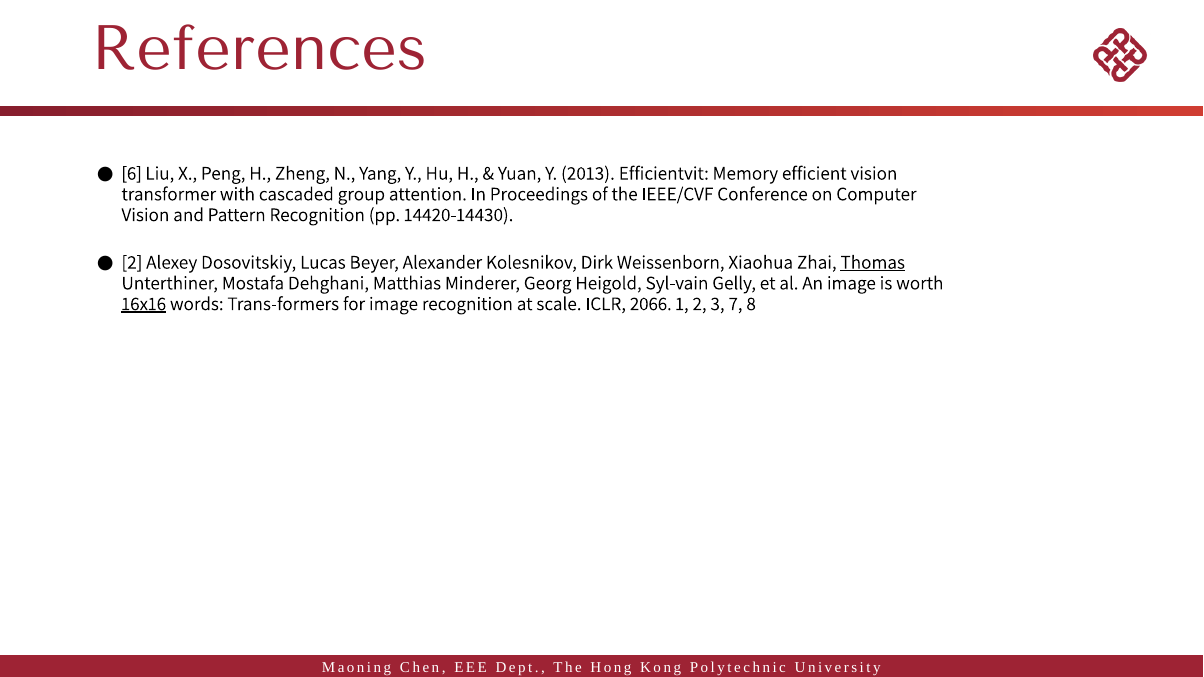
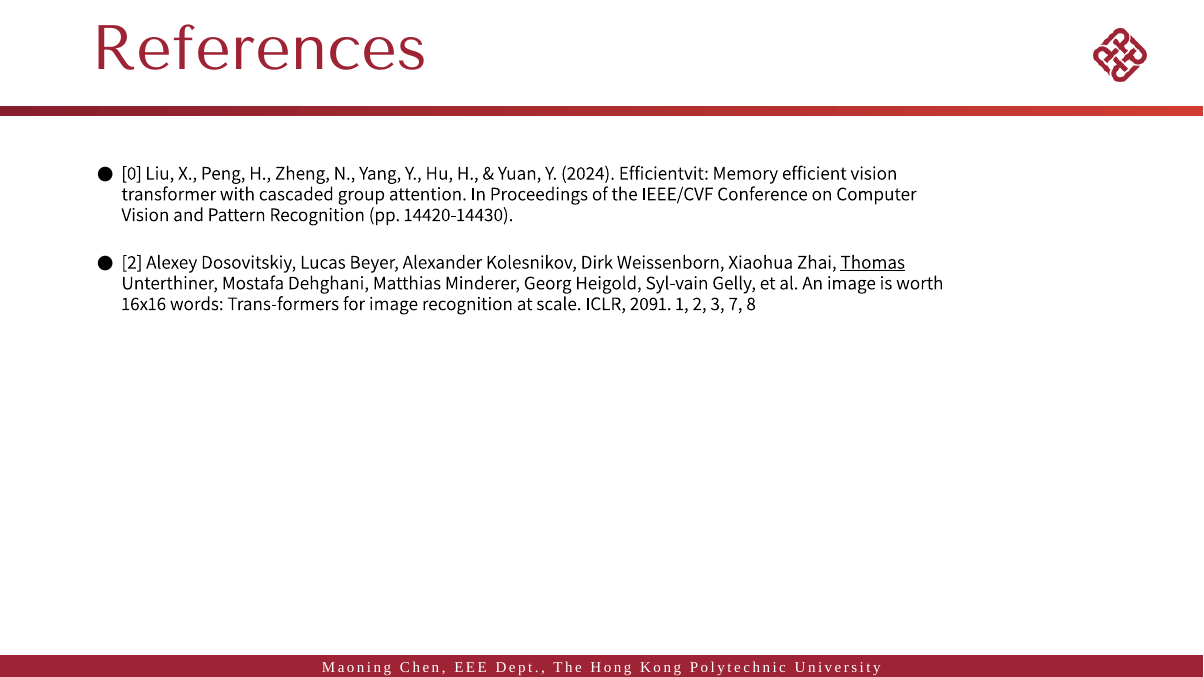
6: 6 -> 0
2013: 2013 -> 2024
16x16 underline: present -> none
2066: 2066 -> 2091
